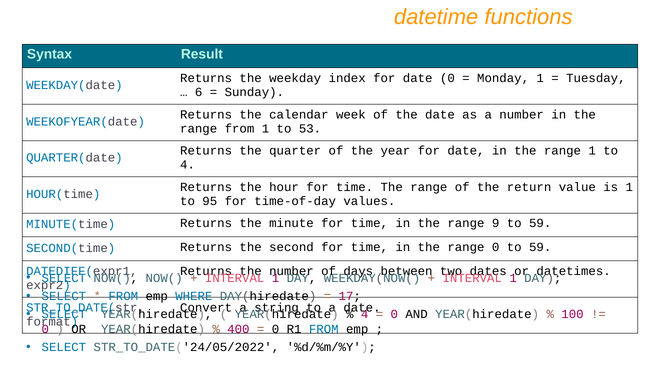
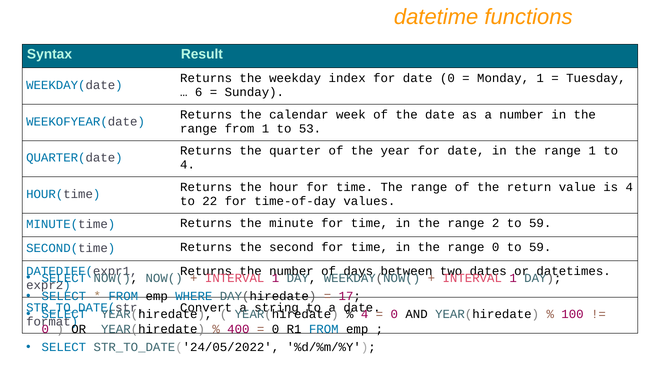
is 1: 1 -> 4
95: 95 -> 22
9: 9 -> 2
